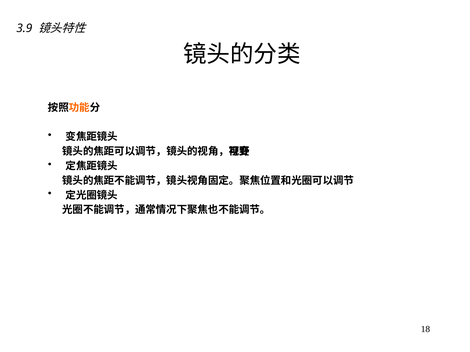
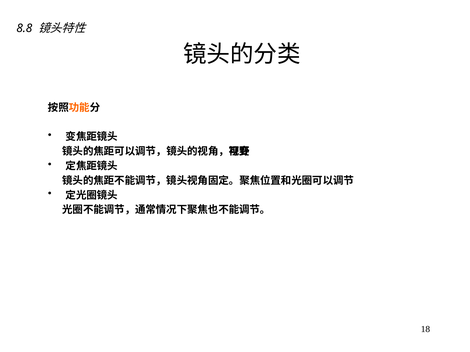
3.9: 3.9 -> 8.8
